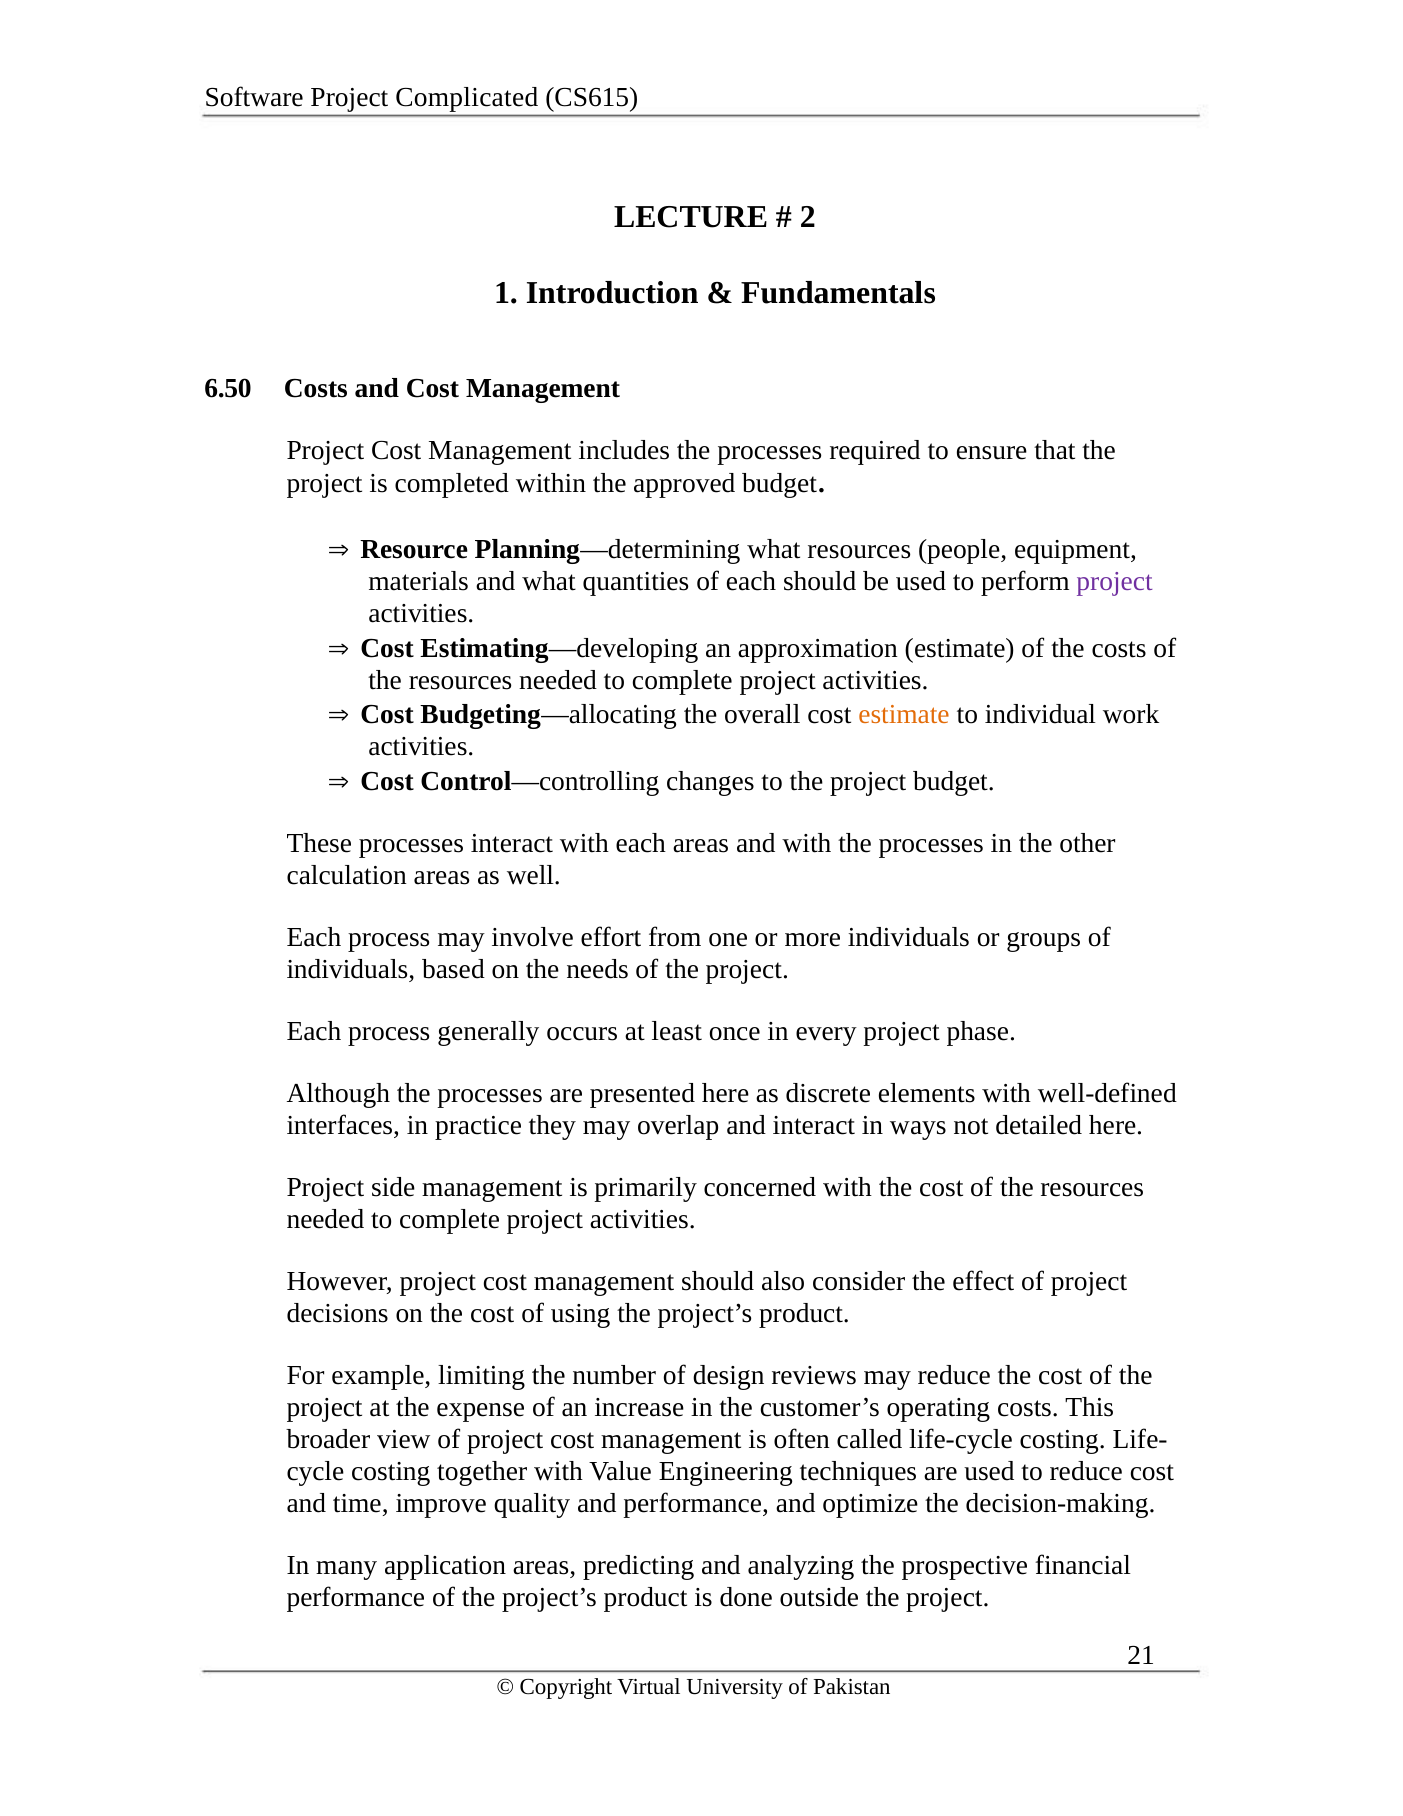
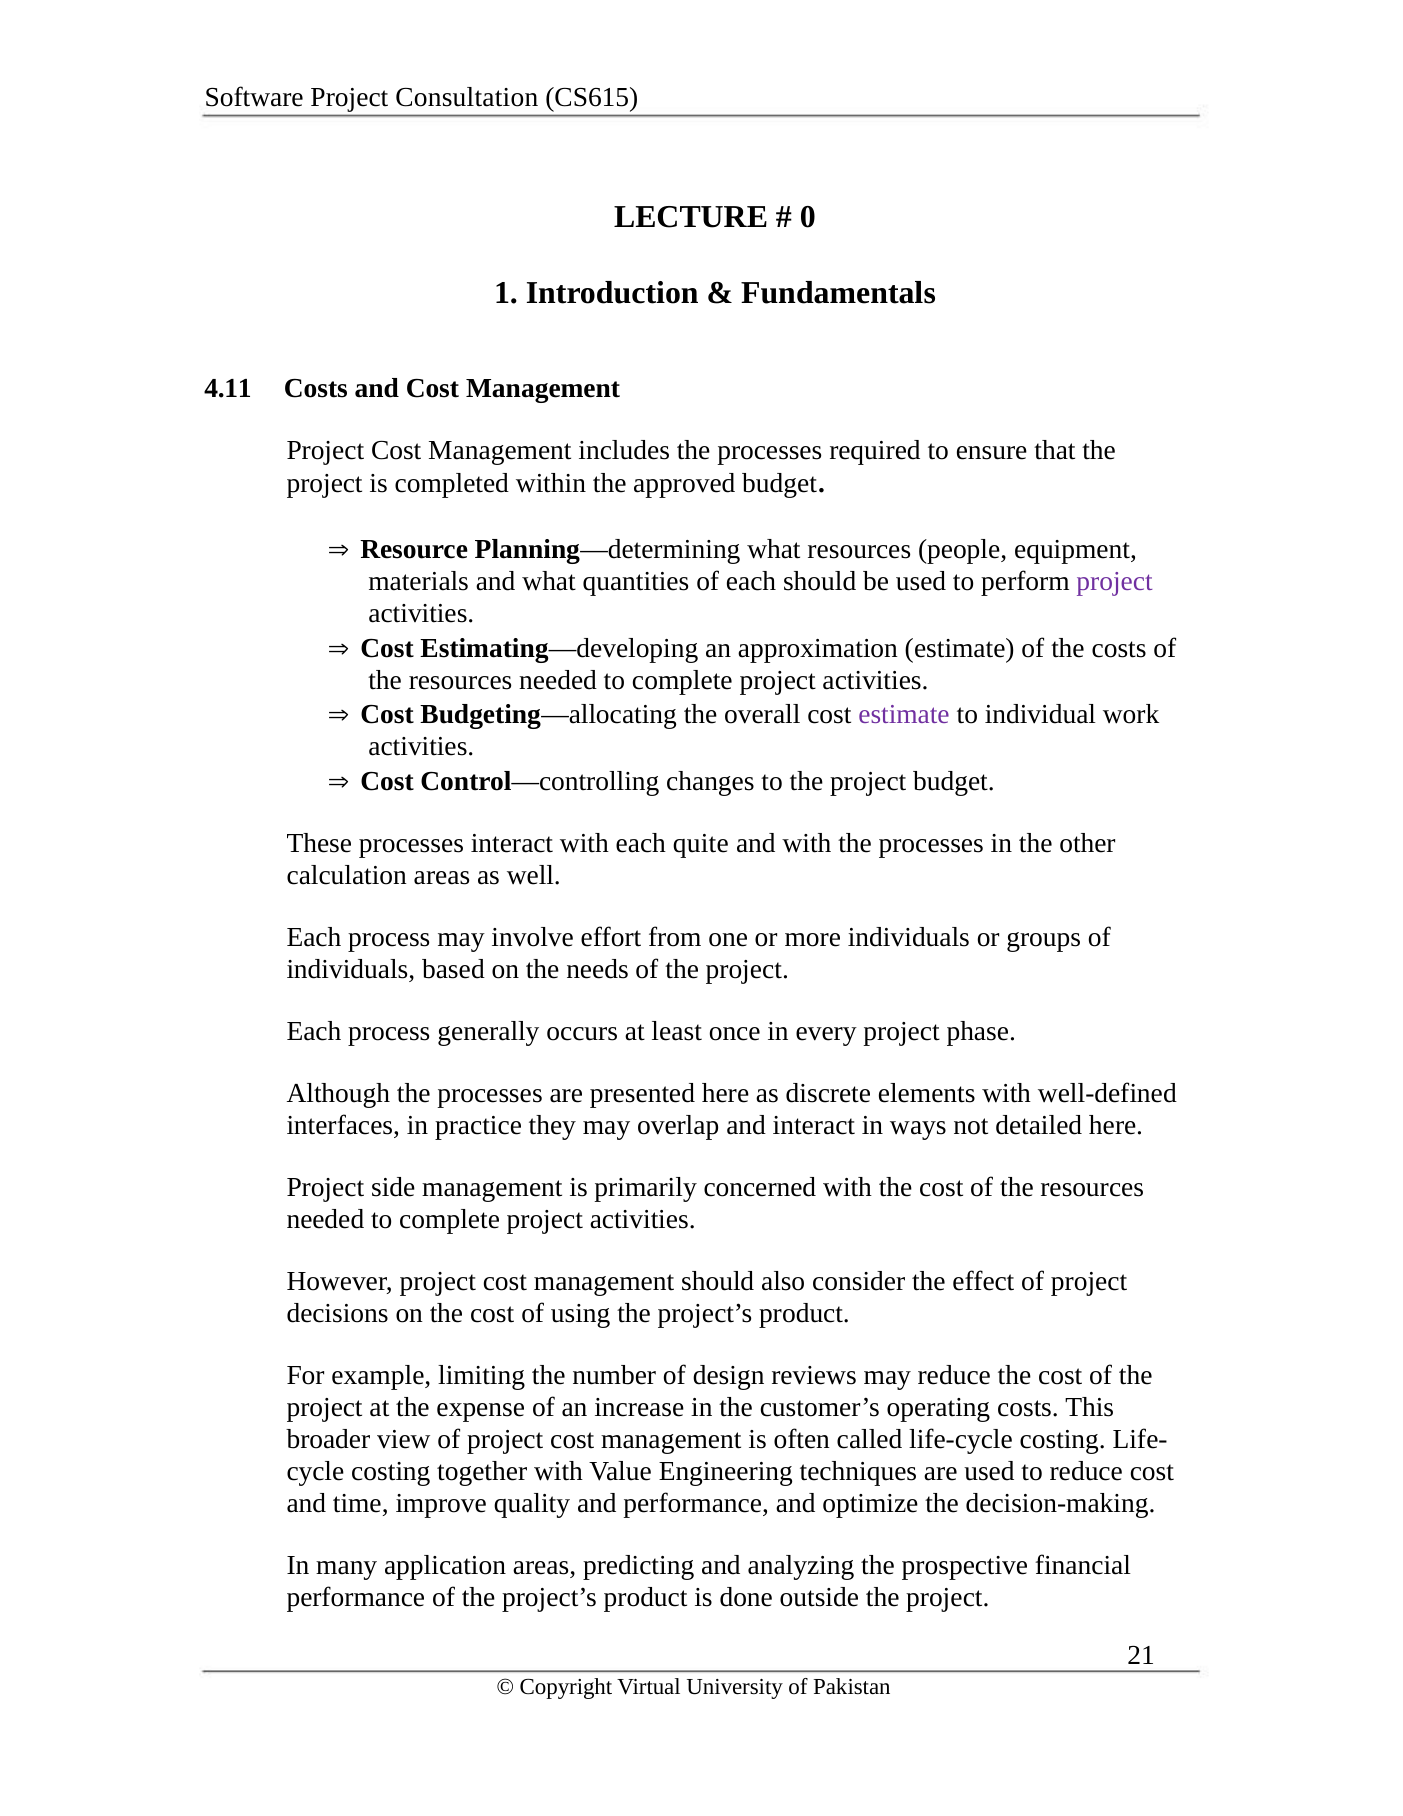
Complicated: Complicated -> Consultation
2: 2 -> 0
6.50: 6.50 -> 4.11
estimate at (904, 714) colour: orange -> purple
each areas: areas -> quite
